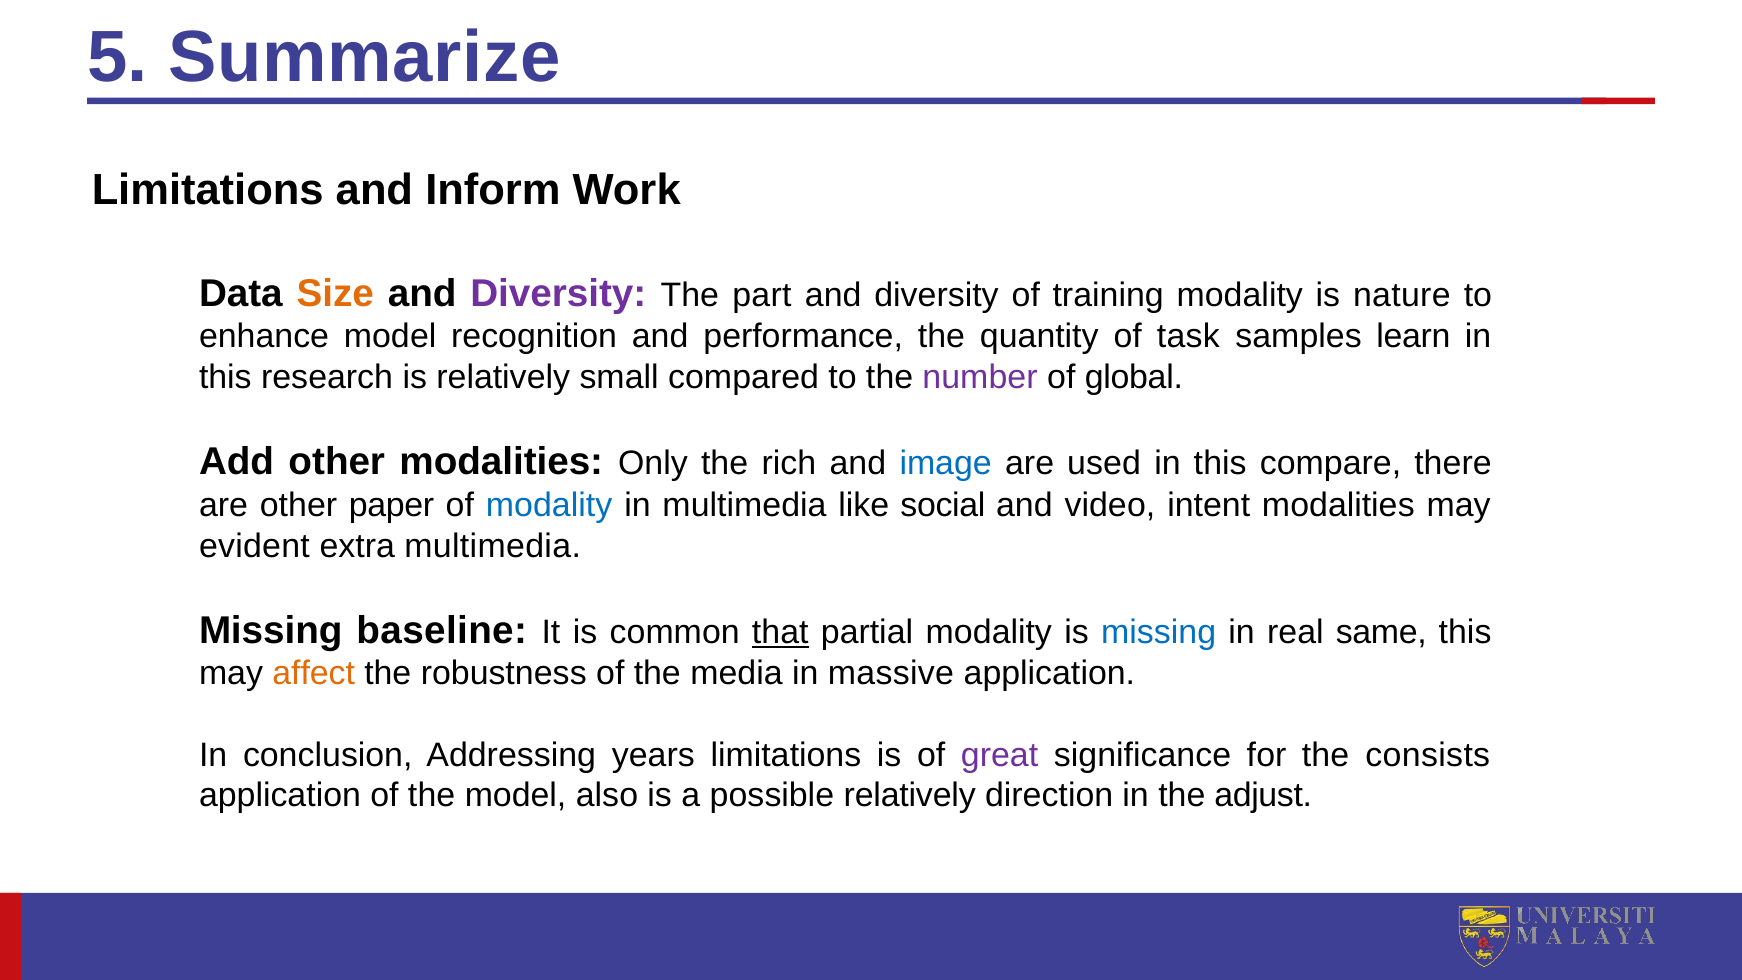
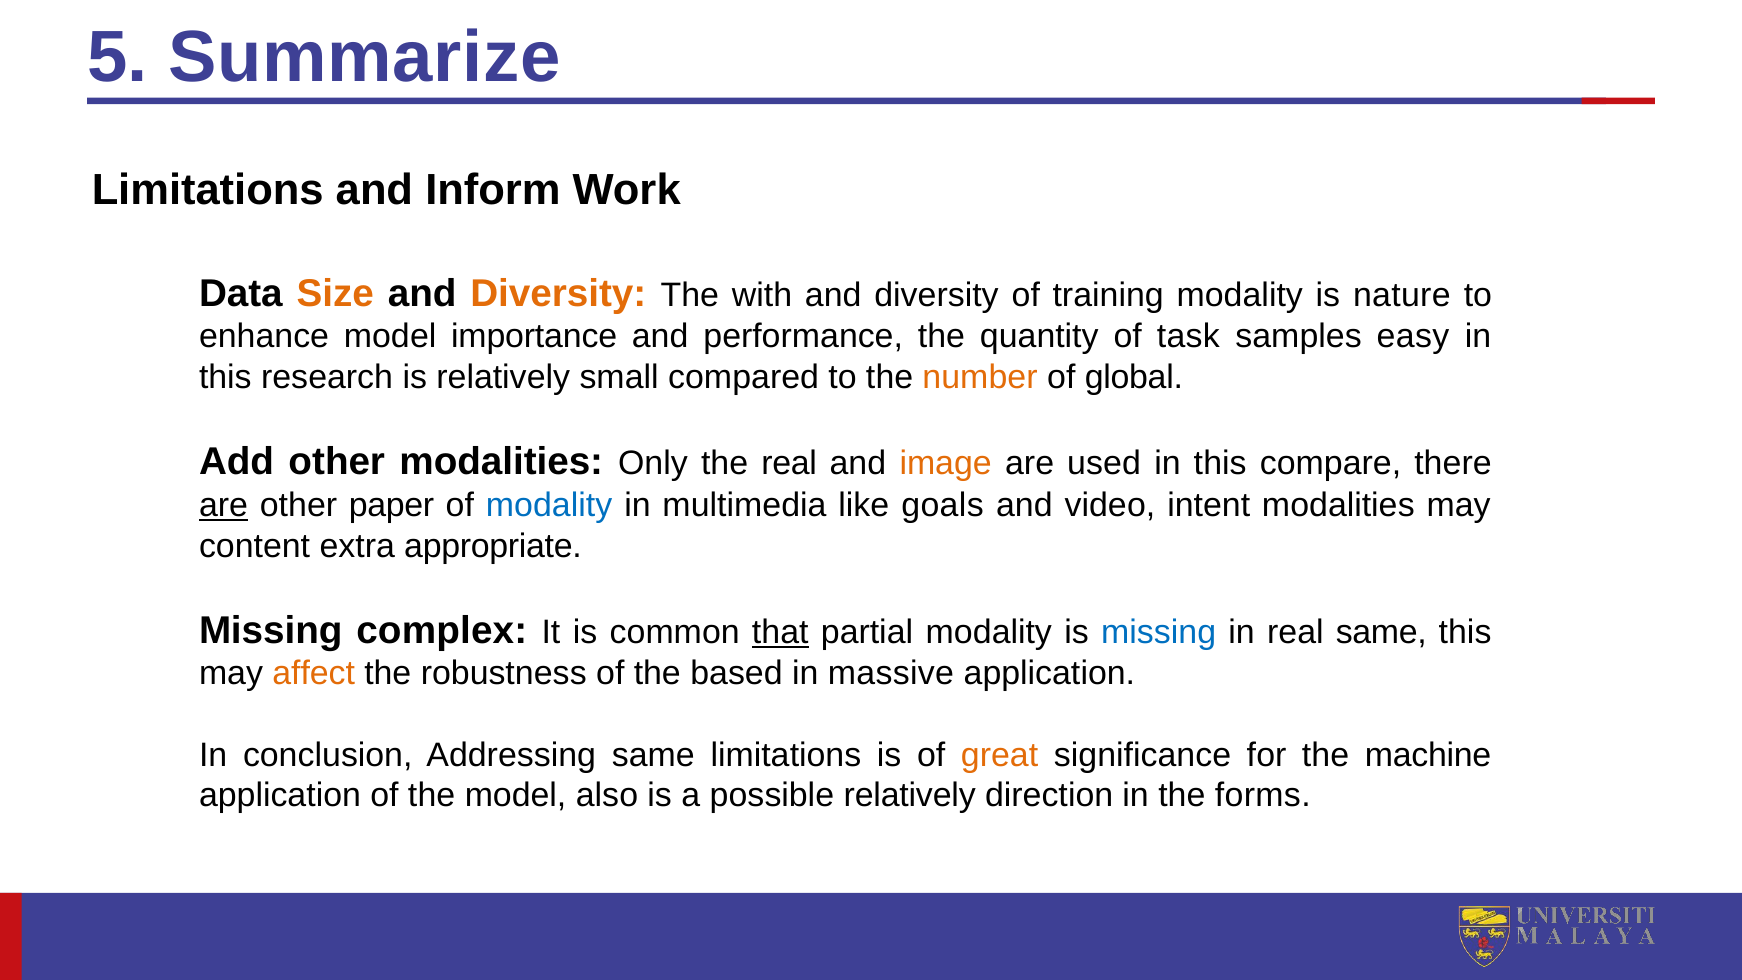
Diversity at (558, 293) colour: purple -> orange
part: part -> with
recognition: recognition -> importance
learn: learn -> easy
number colour: purple -> orange
the rich: rich -> real
image colour: blue -> orange
are at (224, 505) underline: none -> present
social: social -> goals
evident: evident -> content
extra multimedia: multimedia -> appropriate
baseline: baseline -> complex
media: media -> based
Addressing years: years -> same
great colour: purple -> orange
consists: consists -> machine
adjust: adjust -> forms
